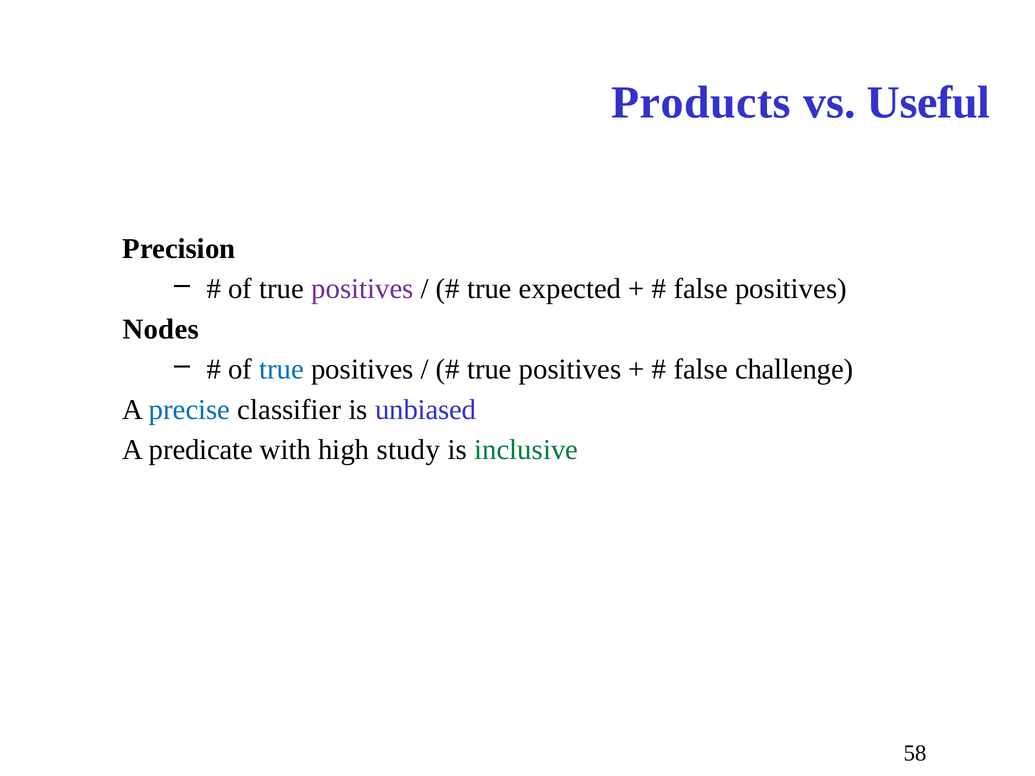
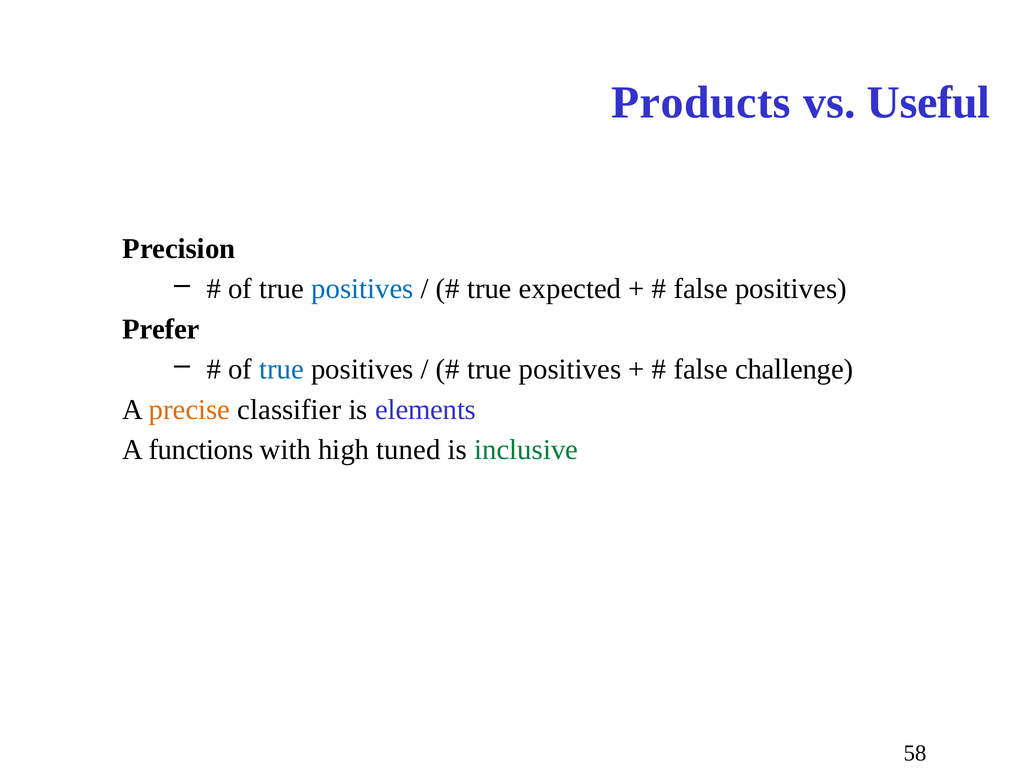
positives at (362, 289) colour: purple -> blue
Nodes: Nodes -> Prefer
precise colour: blue -> orange
unbiased: unbiased -> elements
predicate: predicate -> functions
study: study -> tuned
